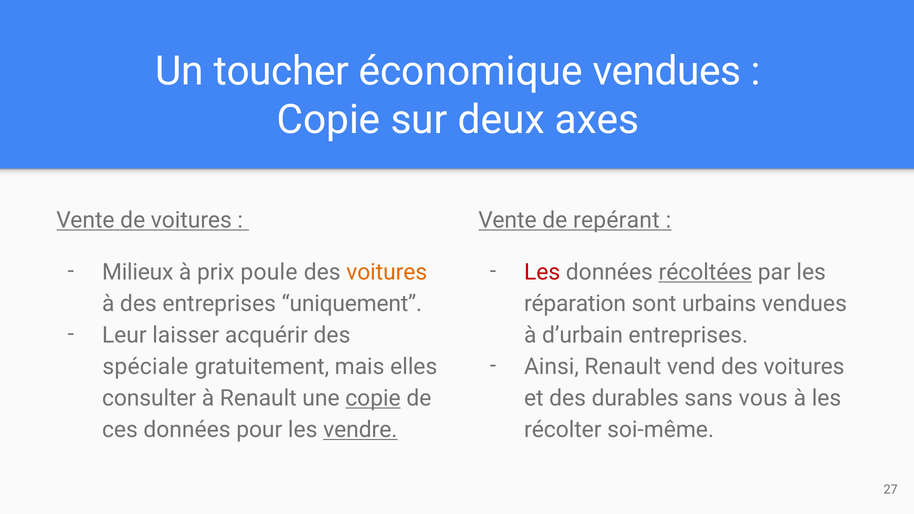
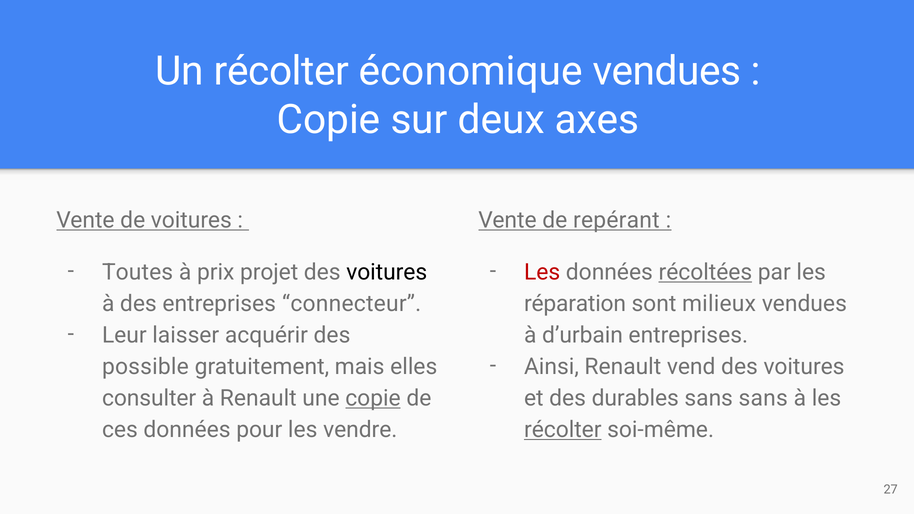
Un toucher: toucher -> récolter
Milieux: Milieux -> Toutes
poule: poule -> projet
voitures at (387, 272) colour: orange -> black
uniquement: uniquement -> connecteur
urbains: urbains -> milieux
spéciale: spéciale -> possible
sans vous: vous -> sans
vendre underline: present -> none
récolter at (563, 430) underline: none -> present
